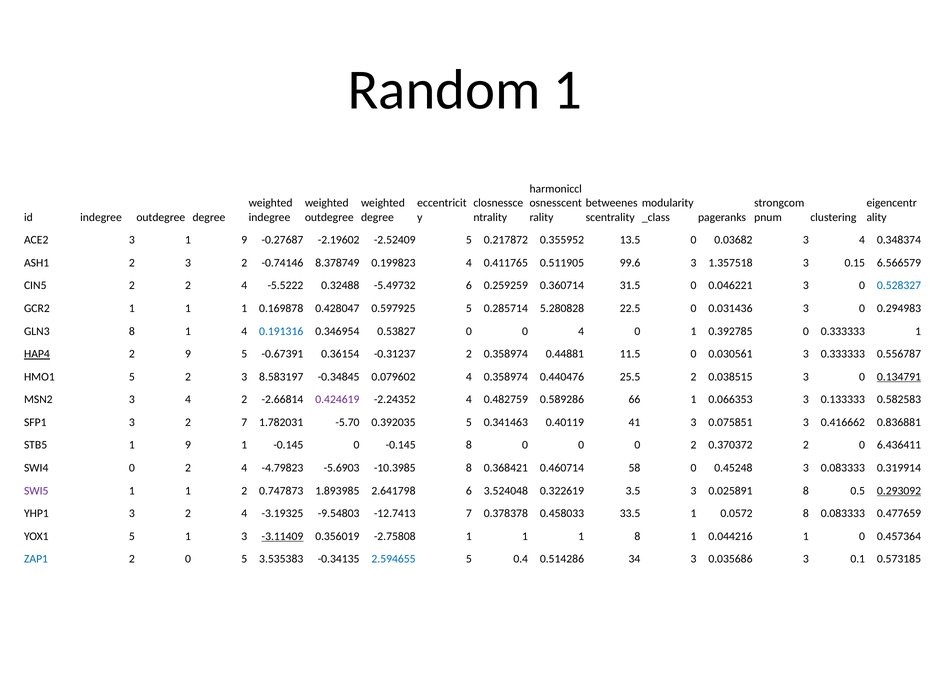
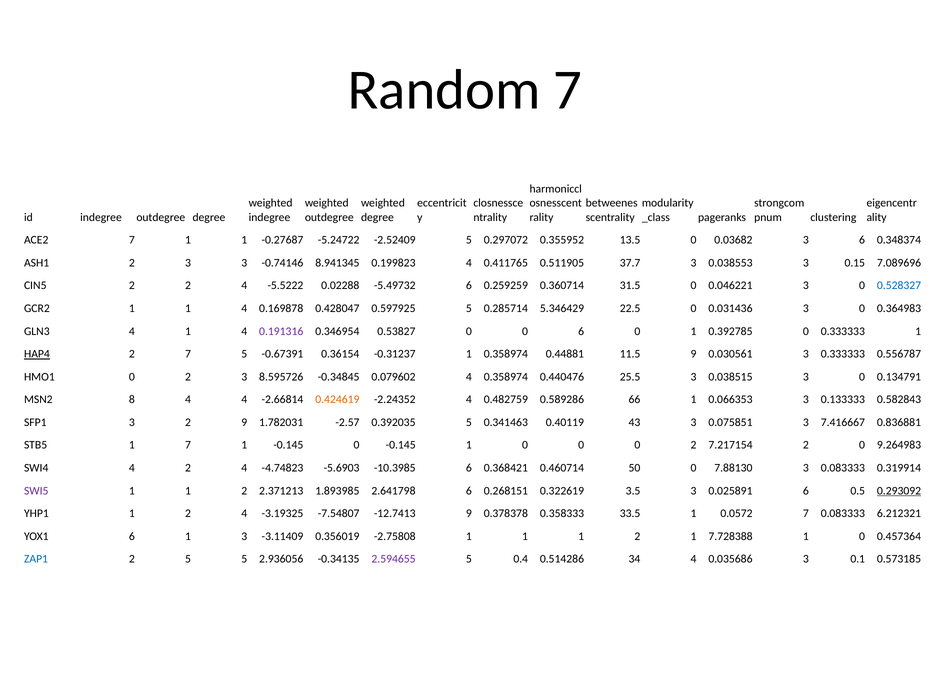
Random 1: 1 -> 7
ACE2 3: 3 -> 7
9 at (244, 240): 9 -> 1
-2.19602: -2.19602 -> -5.24722
0.217872: 0.217872 -> 0.297072
0.03682 3 4: 4 -> 6
2 3 2: 2 -> 3
8.378749: 8.378749 -> 8.941345
99.6: 99.6 -> 37.7
1.357518: 1.357518 -> 0.038553
6.566579: 6.566579 -> 7.089696
0.32488: 0.32488 -> 0.02288
GCR2 1 1 1: 1 -> 4
5.280828: 5.280828 -> 5.346429
0.294983: 0.294983 -> 0.364983
GLN3 8: 8 -> 4
0.191316 colour: blue -> purple
0 4: 4 -> 6
2 9: 9 -> 7
-0.31237 2: 2 -> 1
11.5 0: 0 -> 9
HMO1 5: 5 -> 0
8.583197: 8.583197 -> 8.595726
25.5 2: 2 -> 3
0.134791 underline: present -> none
MSN2 3: 3 -> 8
4 2: 2 -> 4
0.424619 colour: purple -> orange
0.582583: 0.582583 -> 0.582843
2 7: 7 -> 9
-5.70: -5.70 -> -2.57
41: 41 -> 43
0.416662: 0.416662 -> 7.416667
STB5 1 9: 9 -> 7
-0.145 8: 8 -> 1
0.370372: 0.370372 -> 7.217154
6.436411: 6.436411 -> 9.264983
SWI4 0: 0 -> 4
-4.79823: -4.79823 -> -4.74823
-10.3985 8: 8 -> 6
58: 58 -> 50
0.45248: 0.45248 -> 7.88130
0.747873: 0.747873 -> 2.371213
3.524048: 3.524048 -> 0.268151
0.025891 8: 8 -> 6
YHP1 3: 3 -> 1
-9.54803: -9.54803 -> -7.54807
-12.7413 7: 7 -> 9
0.458033: 0.458033 -> 0.358333
0.0572 8: 8 -> 7
0.477659: 0.477659 -> 6.212321
YOX1 5: 5 -> 6
-3.11409 underline: present -> none
1 1 1 8: 8 -> 2
0.044216: 0.044216 -> 7.728388
0 at (188, 559): 0 -> 5
3.535383: 3.535383 -> 2.936056
2.594655 colour: blue -> purple
34 3: 3 -> 4
